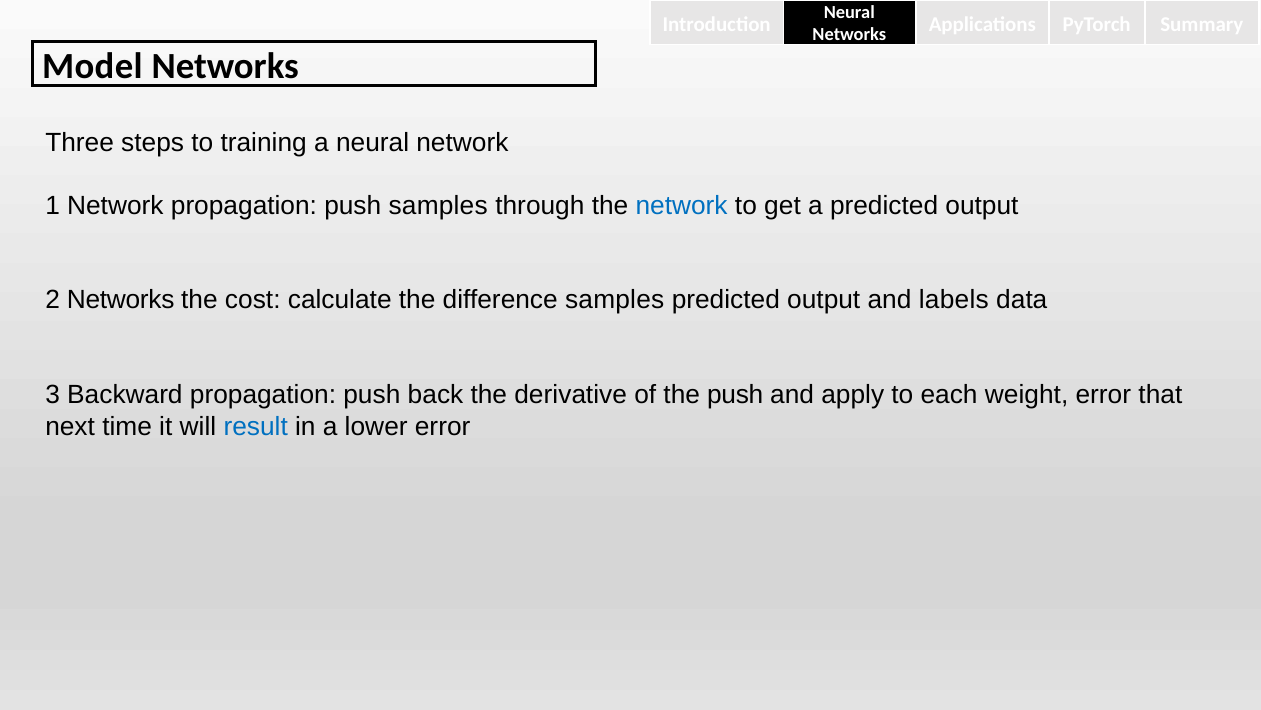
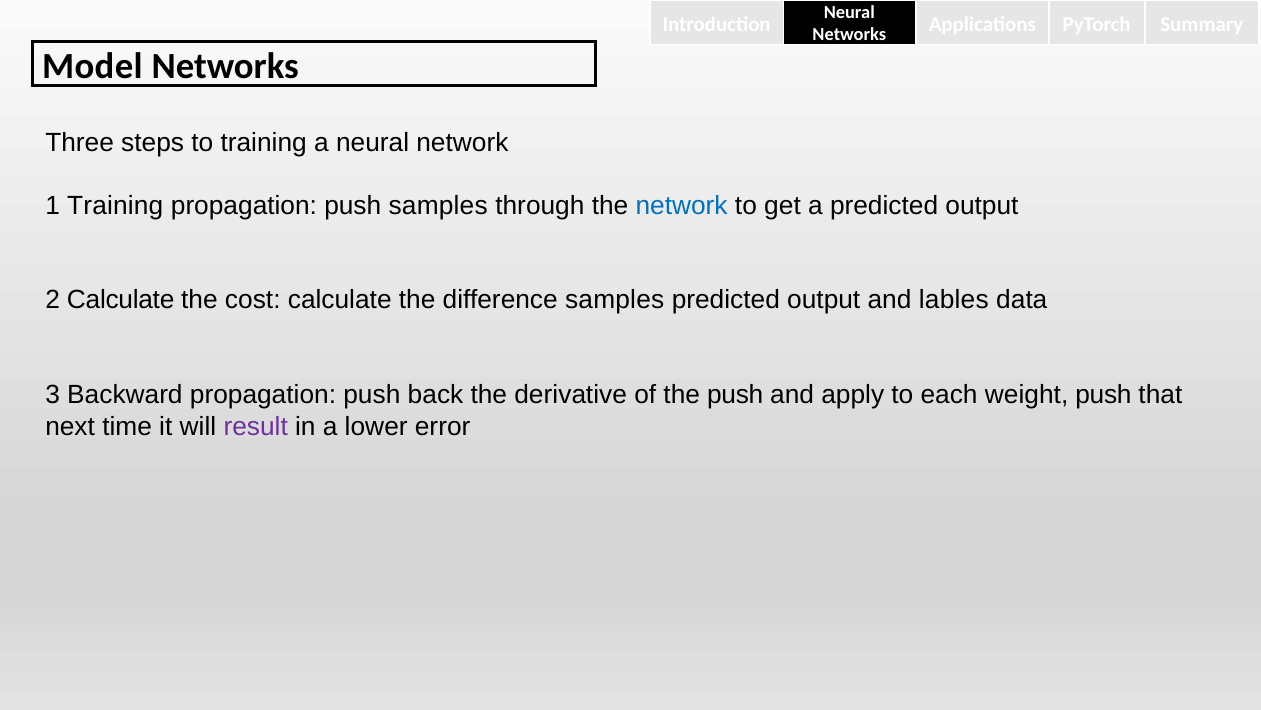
1 Network: Network -> Training
2 Networks: Networks -> Calculate
labels: labels -> lables
weight error: error -> push
result colour: blue -> purple
